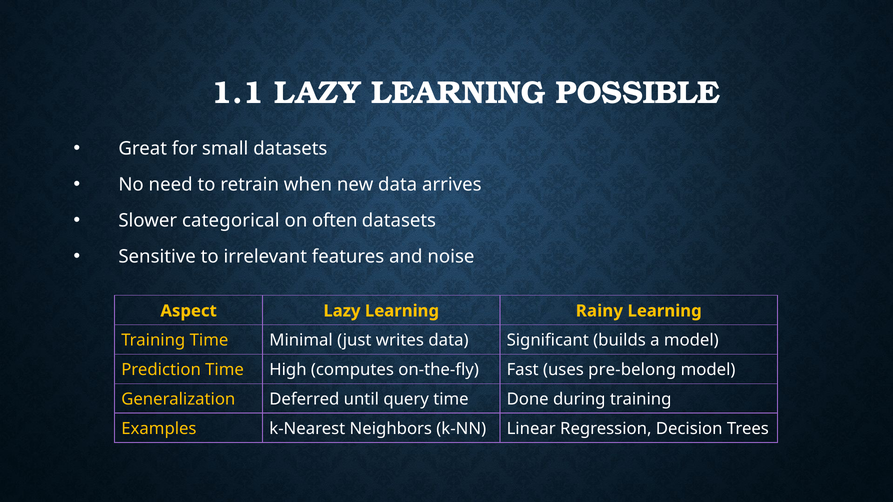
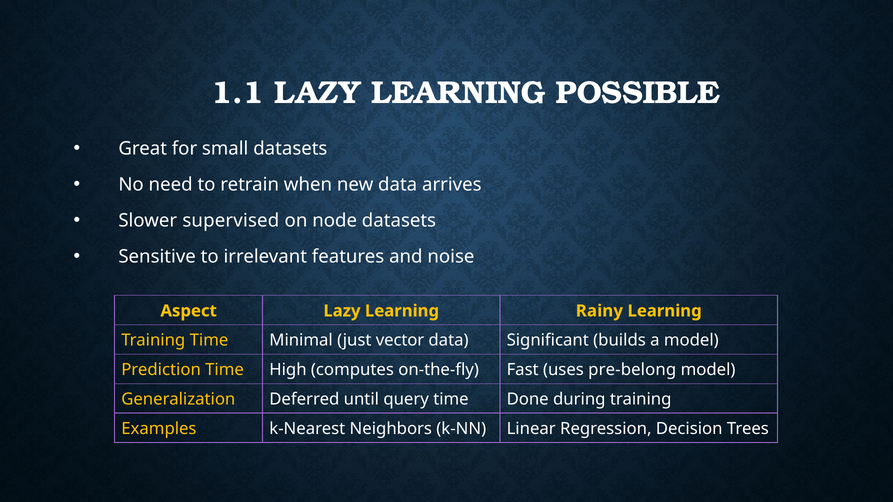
categorical: categorical -> supervised
often: often -> node
writes: writes -> vector
